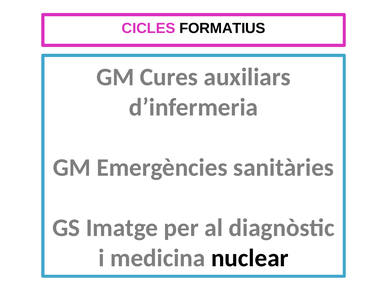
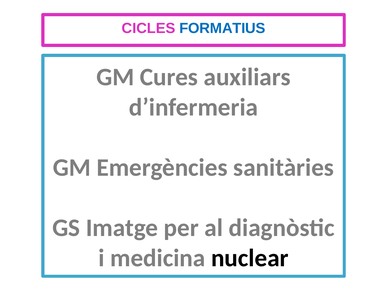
FORMATIUS colour: black -> blue
